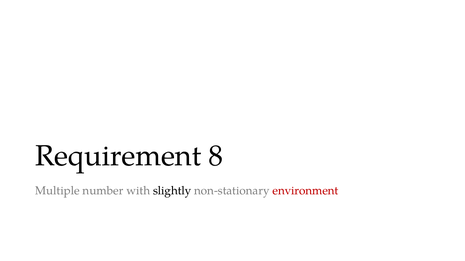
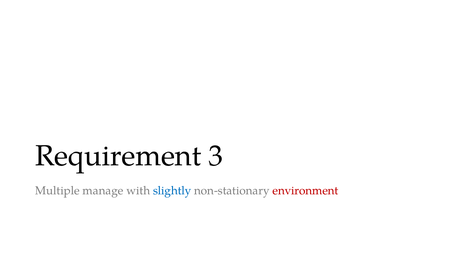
8: 8 -> 3
number: number -> manage
slightly colour: black -> blue
